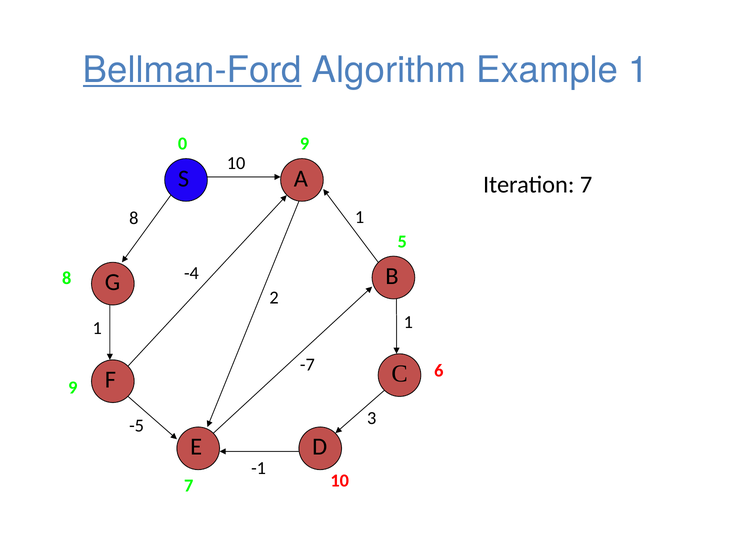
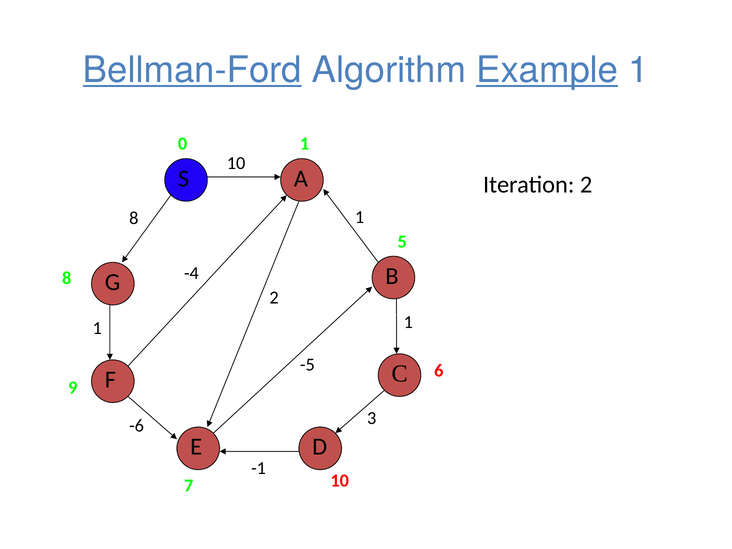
Example underline: none -> present
0 9: 9 -> 1
Iteration 7: 7 -> 2
-7: -7 -> -5
-5: -5 -> -6
